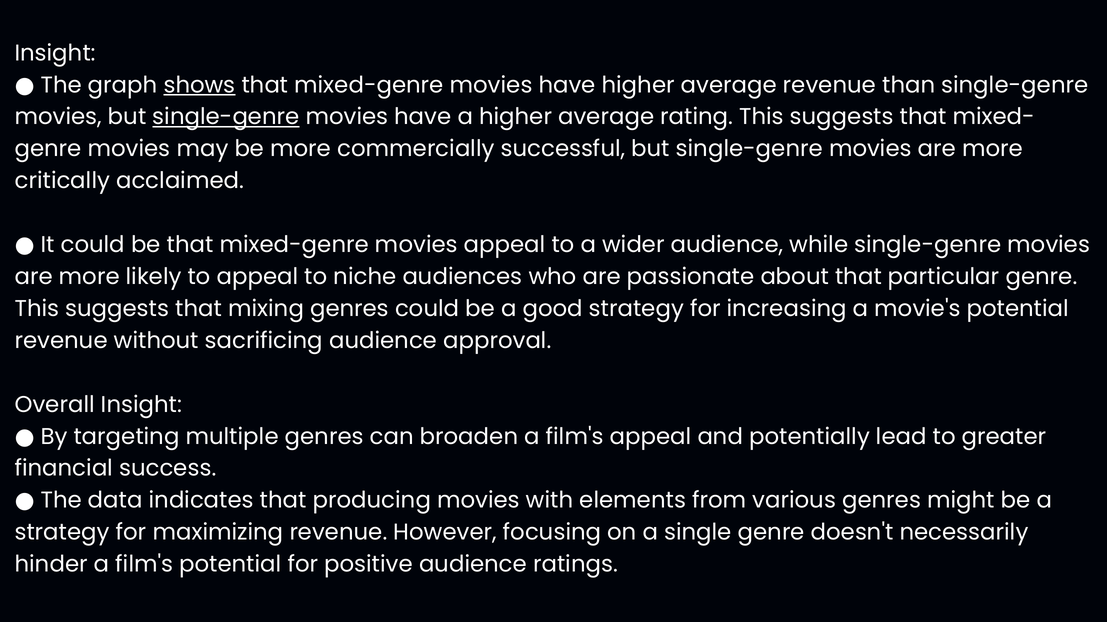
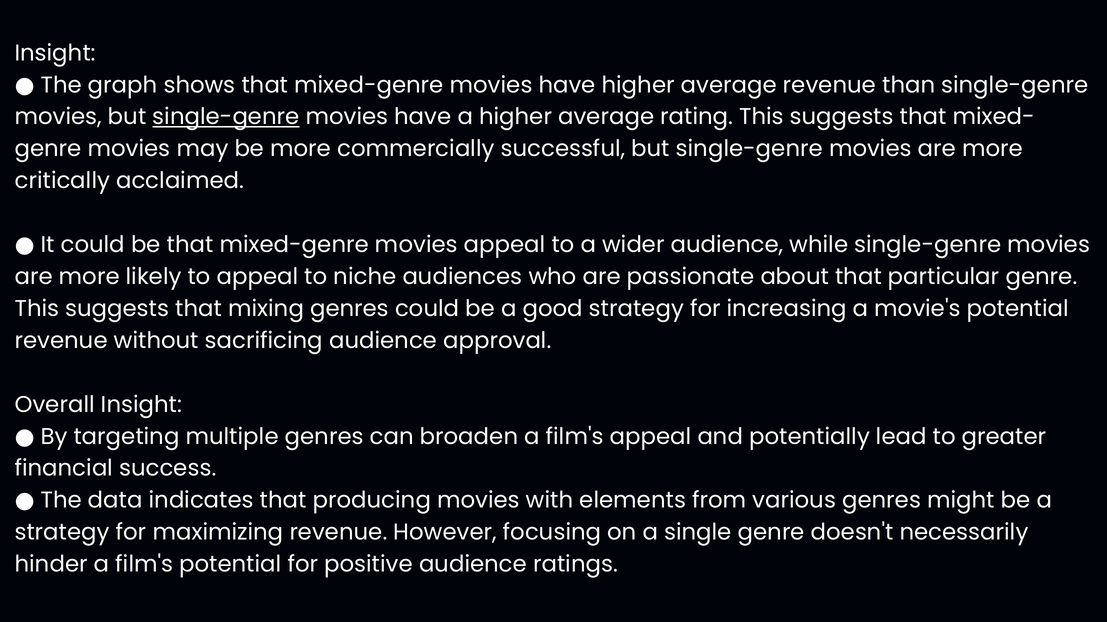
shows underline: present -> none
